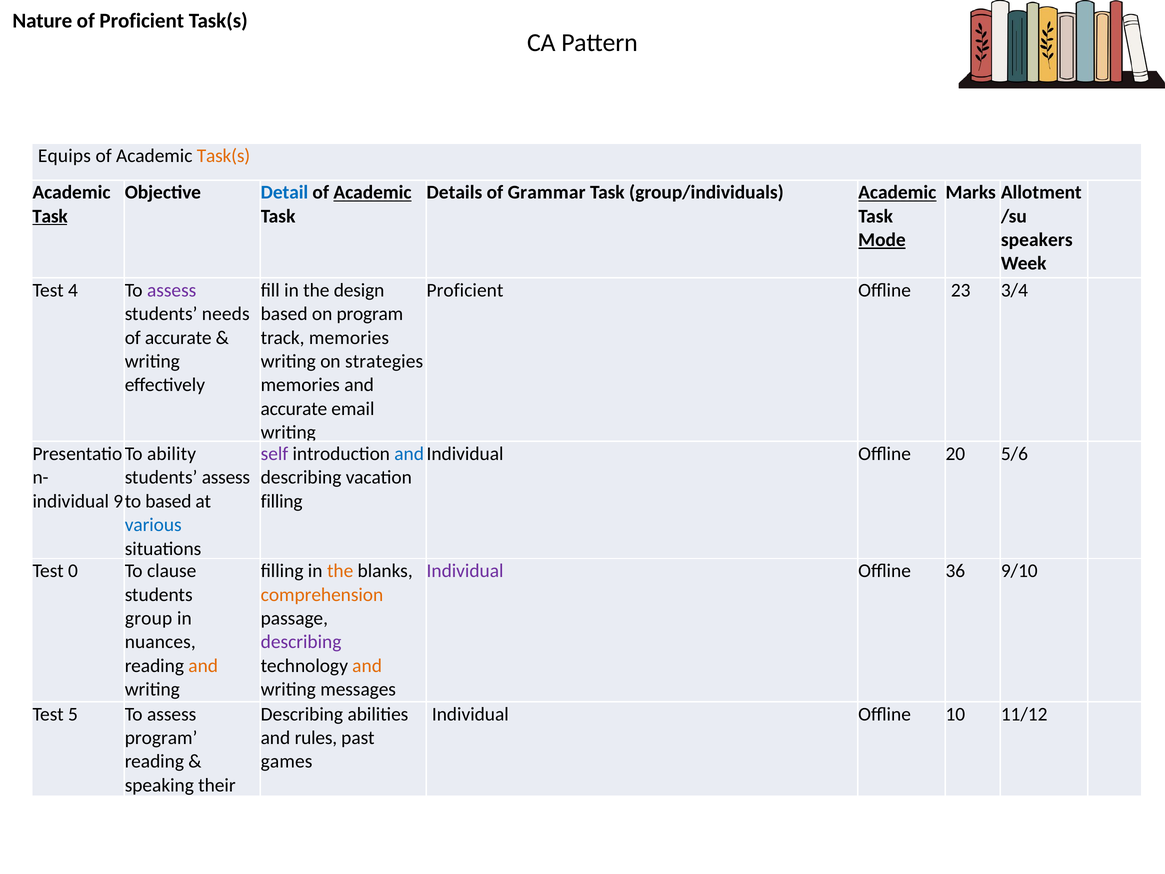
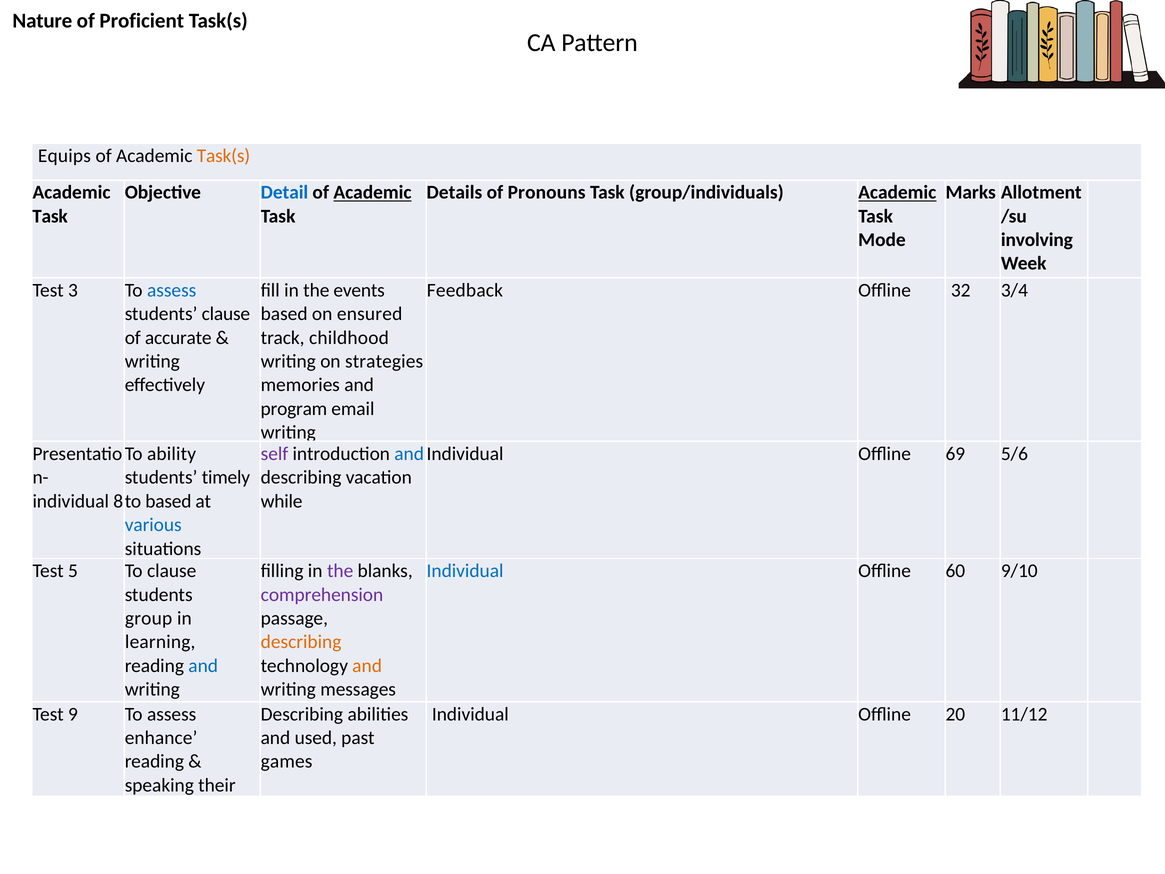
Grammar: Grammar -> Pronouns
Task at (50, 216) underline: present -> none
Mode underline: present -> none
speakers: speakers -> involving
4: 4 -> 3
assess at (172, 290) colour: purple -> blue
design: design -> events
Proficient at (465, 290): Proficient -> Feedback
23: 23 -> 32
students needs: needs -> clause
on program: program -> ensured
track memories: memories -> childhood
accurate at (294, 409): accurate -> program
20: 20 -> 69
students assess: assess -> timely
9: 9 -> 8
filling at (282, 501): filling -> while
0: 0 -> 5
the at (340, 571) colour: orange -> purple
Individual at (465, 571) colour: purple -> blue
36: 36 -> 60
comprehension colour: orange -> purple
nuances: nuances -> learning
describing at (301, 642) colour: purple -> orange
and at (203, 665) colour: orange -> blue
5: 5 -> 9
10: 10 -> 20
program at (161, 738): program -> enhance
rules: rules -> used
